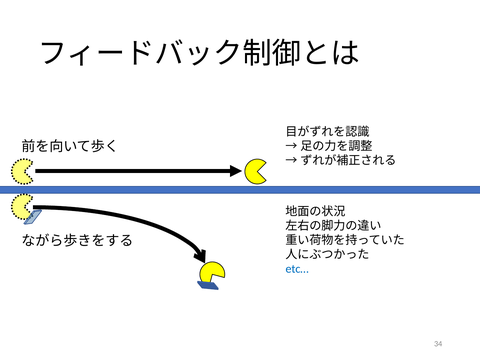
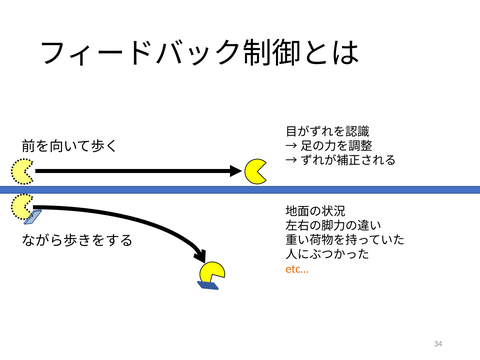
etc… colour: blue -> orange
